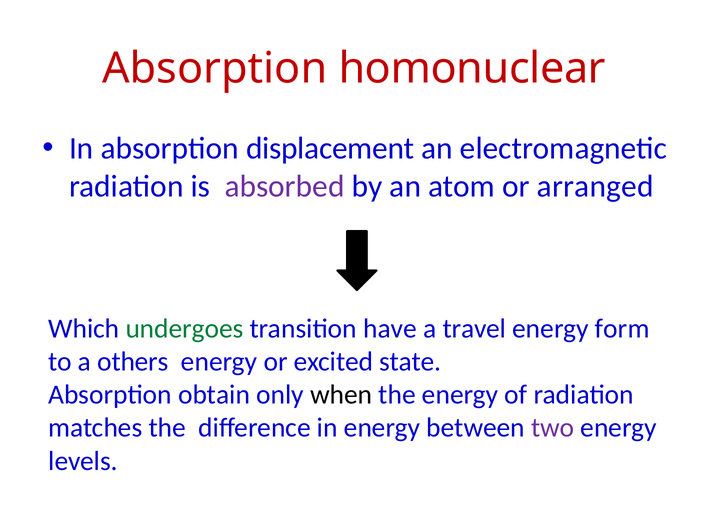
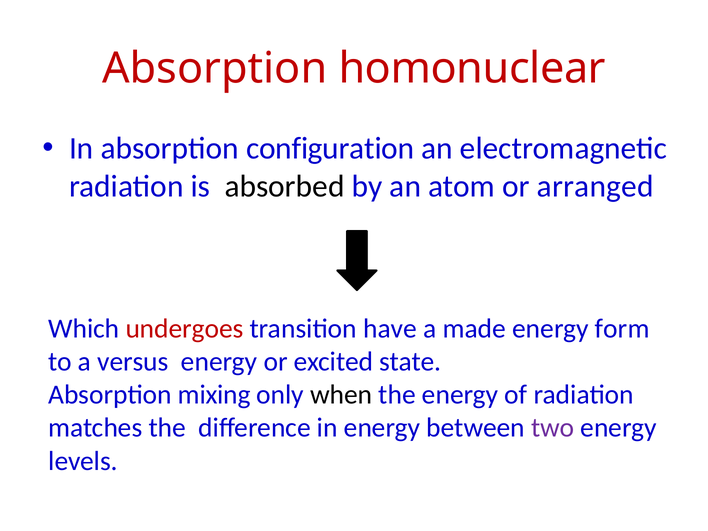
displacement: displacement -> configuration
absorbed colour: purple -> black
undergoes colour: green -> red
travel: travel -> made
others: others -> versus
obtain: obtain -> mixing
